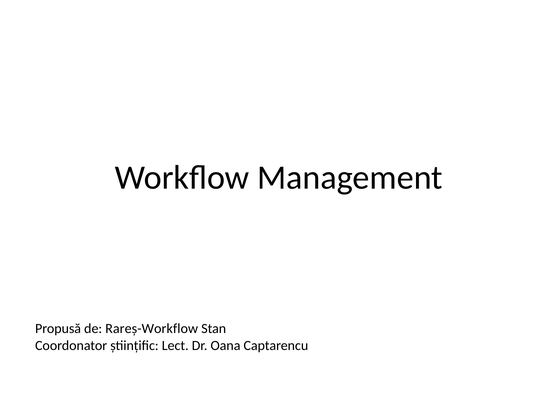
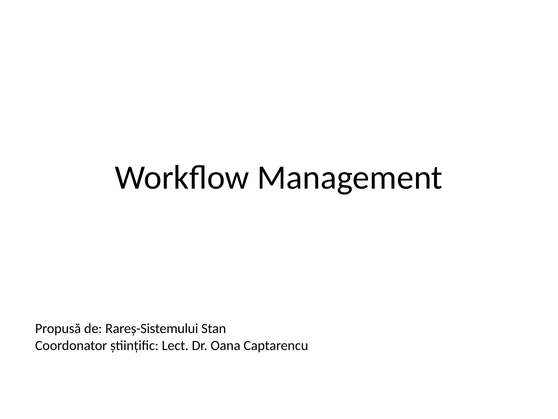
Rareș-Workflow: Rareș-Workflow -> Rareș-Sistemului
